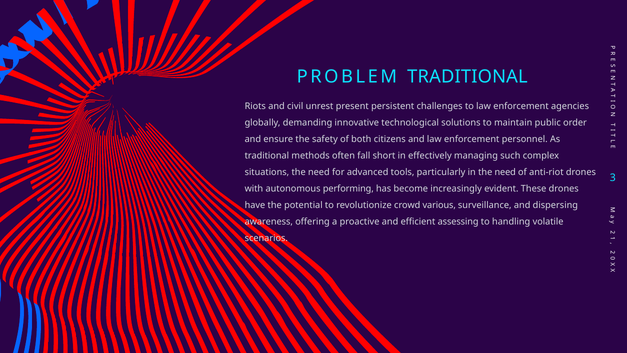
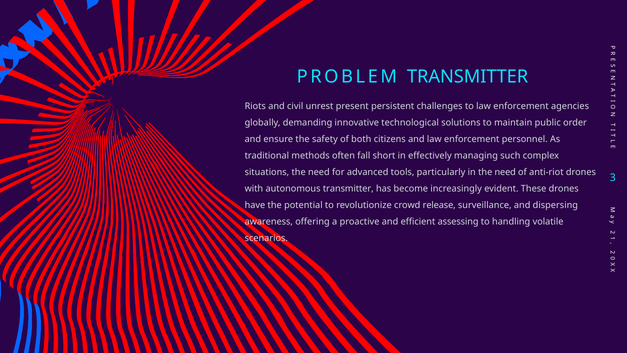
PROBLEM TRADITIONAL: TRADITIONAL -> TRANSMITTER
autonomous performing: performing -> transmitter
various: various -> release
